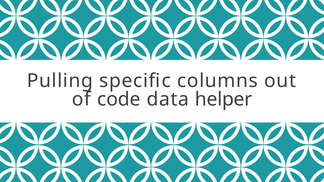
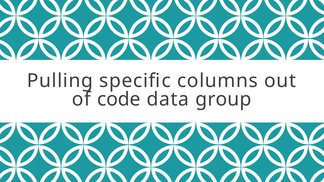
helper: helper -> group
